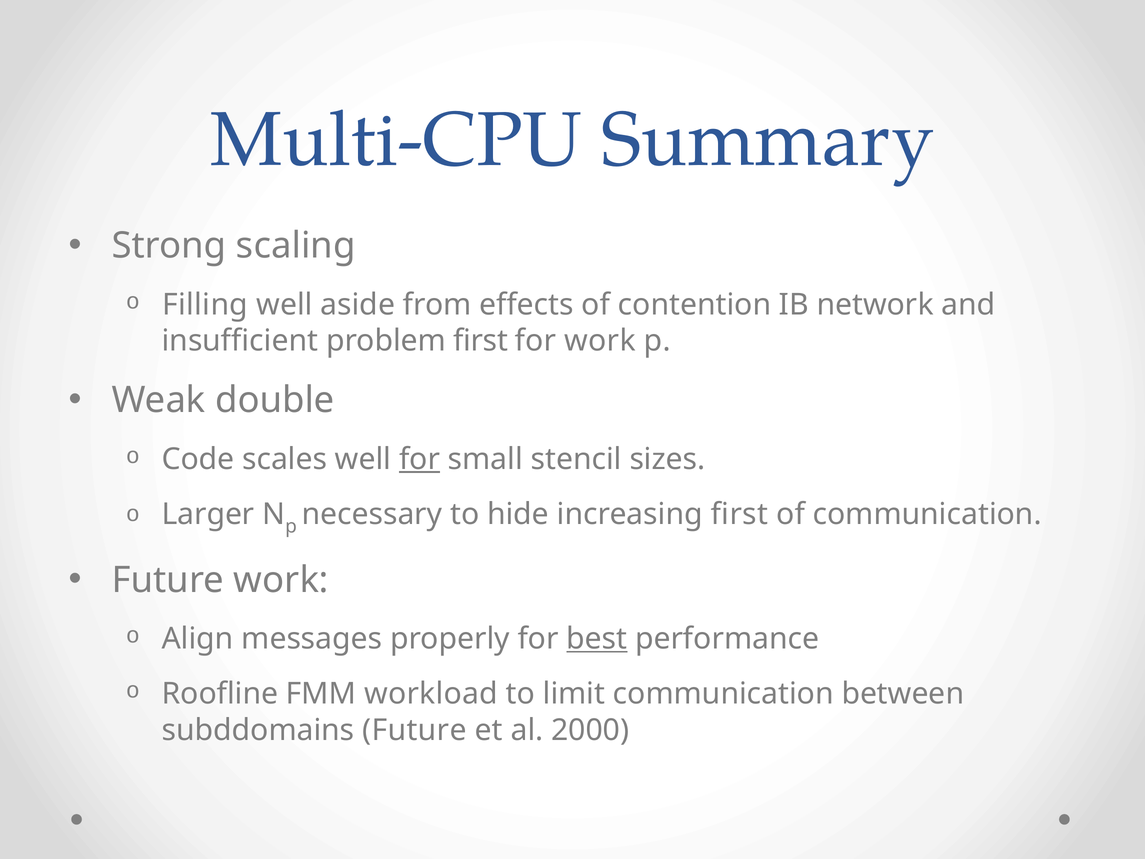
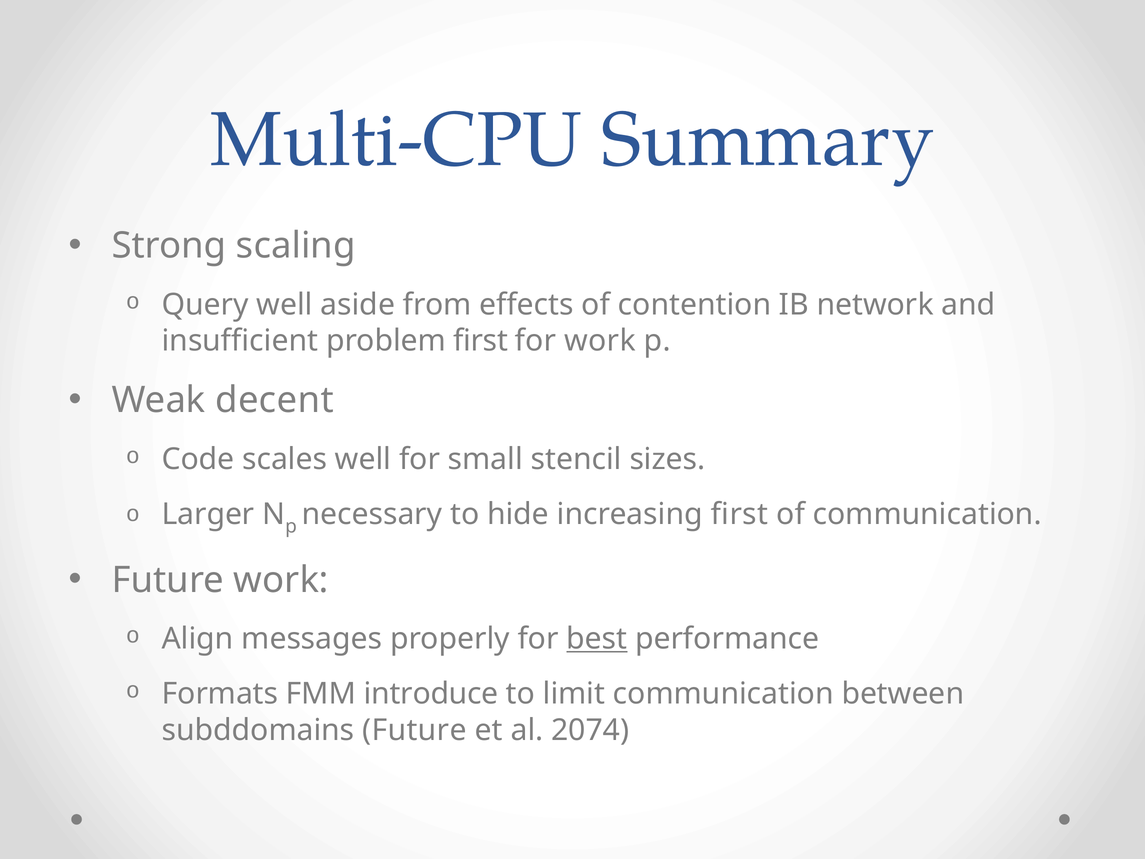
Filling: Filling -> Query
double: double -> decent
for at (420, 459) underline: present -> none
Roofline: Roofline -> Formats
workload: workload -> introduce
2000: 2000 -> 2074
